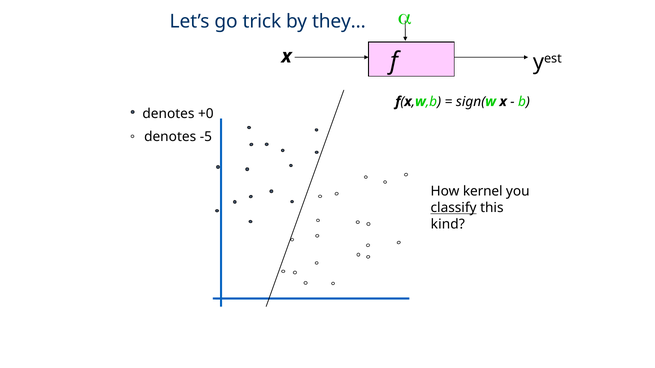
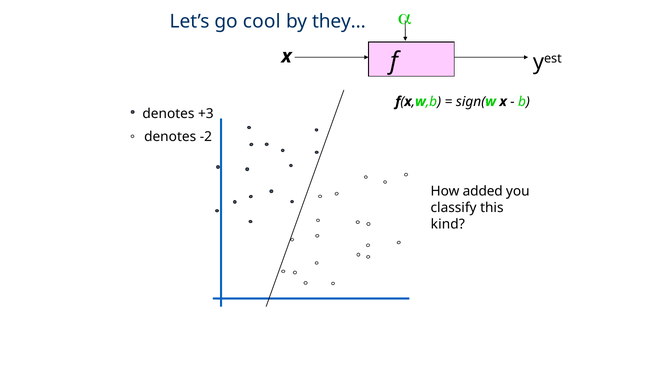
trick: trick -> cool
+0: +0 -> +3
-5: -5 -> -2
kernel: kernel -> added
classify underline: present -> none
